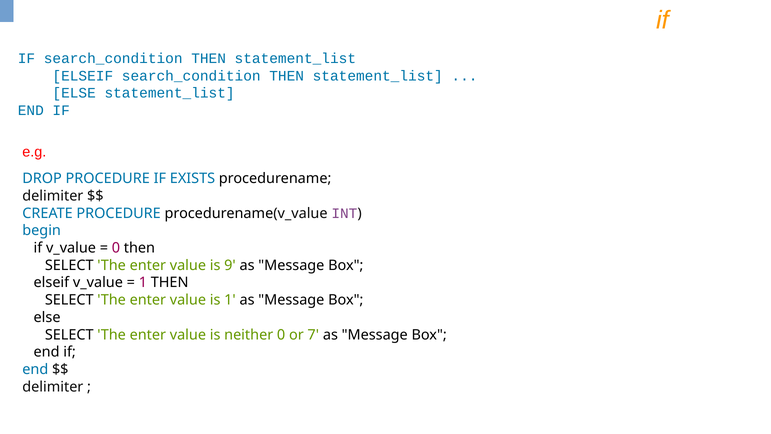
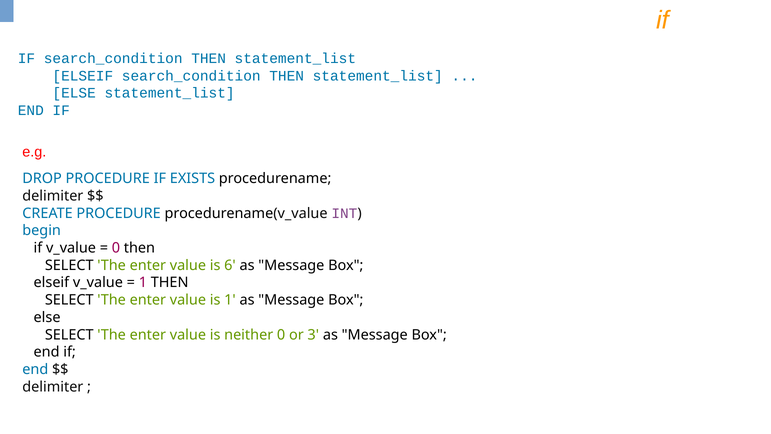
9: 9 -> 6
7: 7 -> 3
